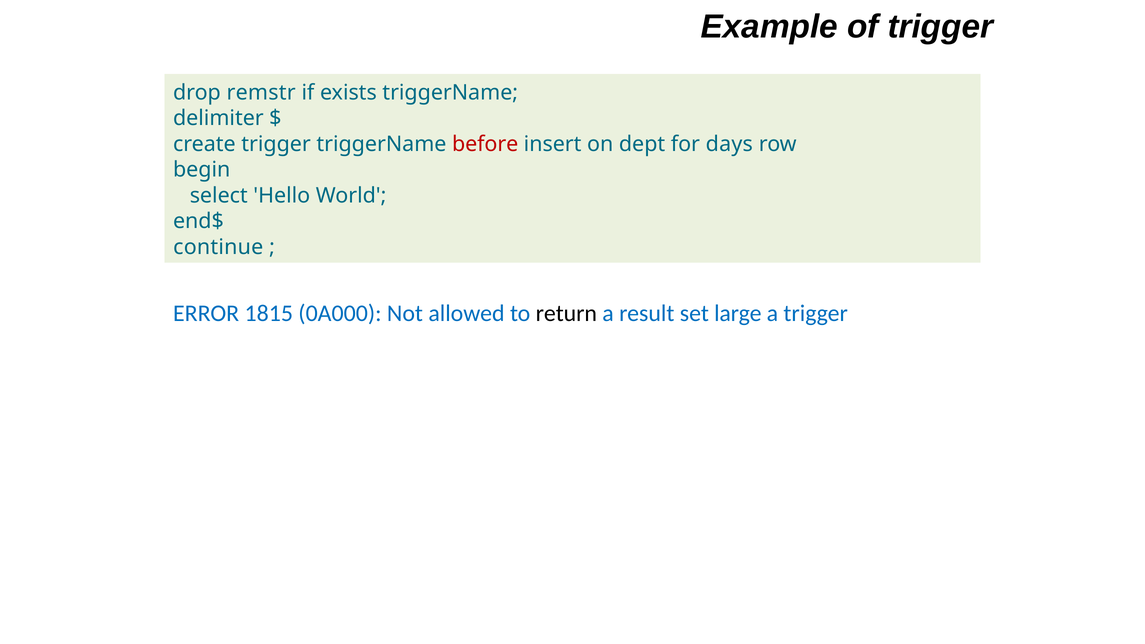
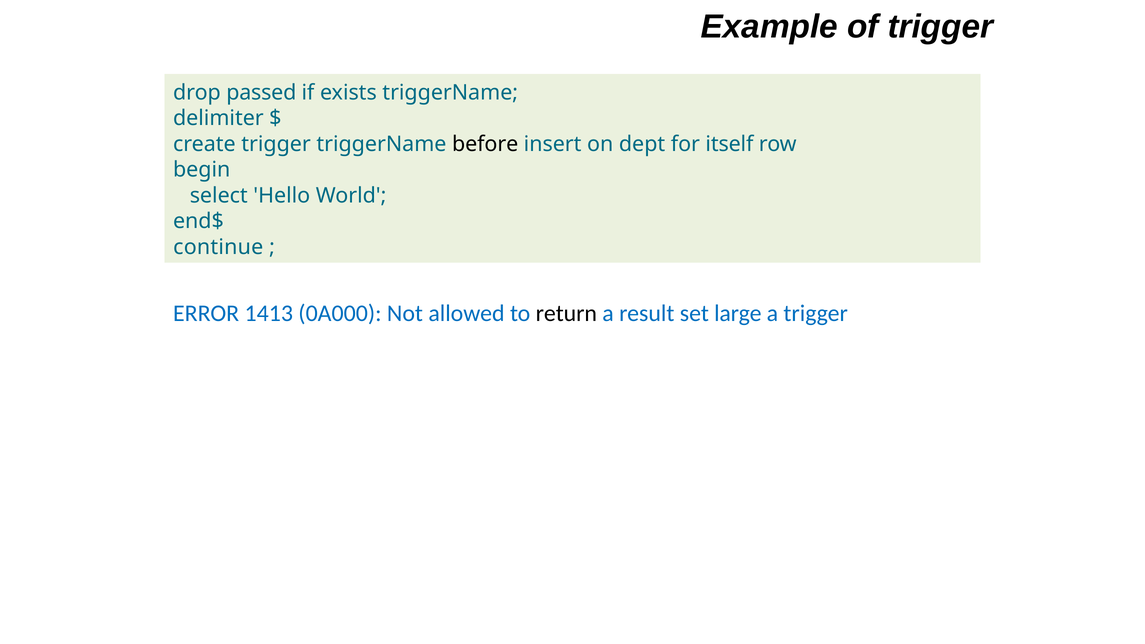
remstr: remstr -> passed
before colour: red -> black
days: days -> itself
1815: 1815 -> 1413
